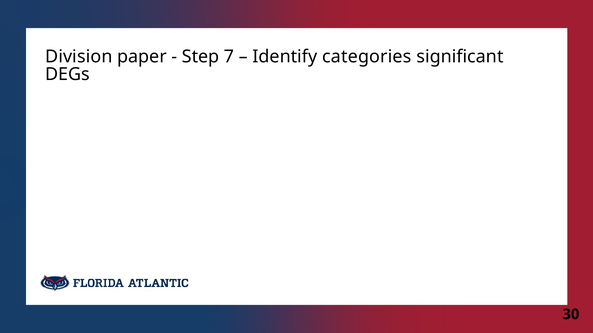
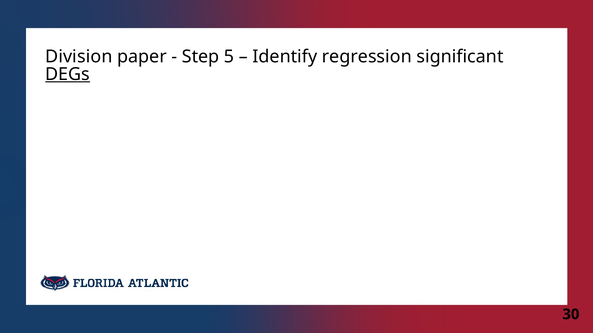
7: 7 -> 5
categories: categories -> regression
DEGs underline: none -> present
